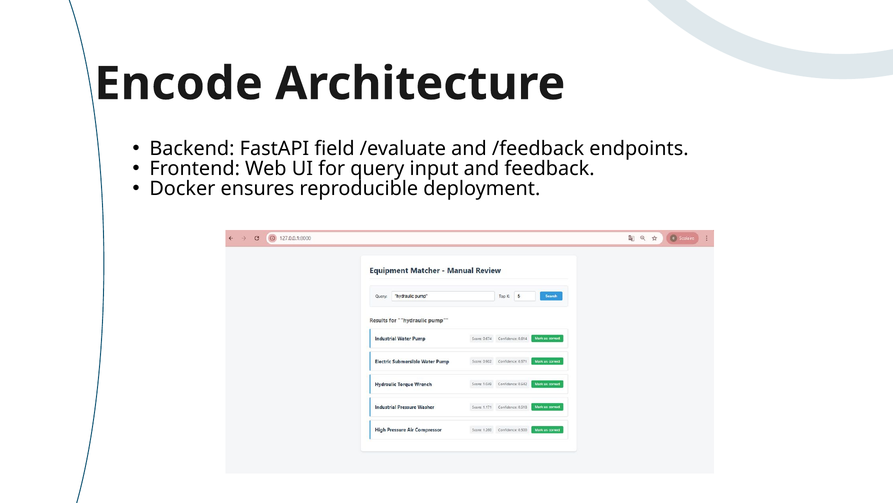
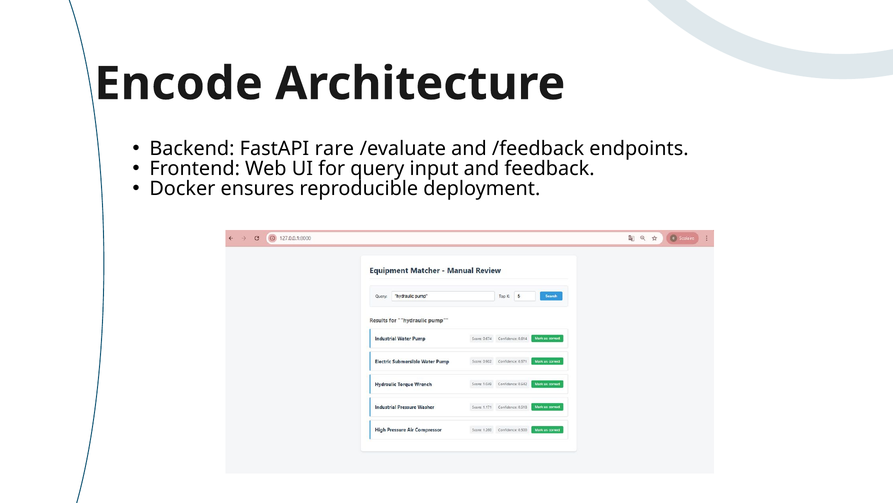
field: field -> rare
